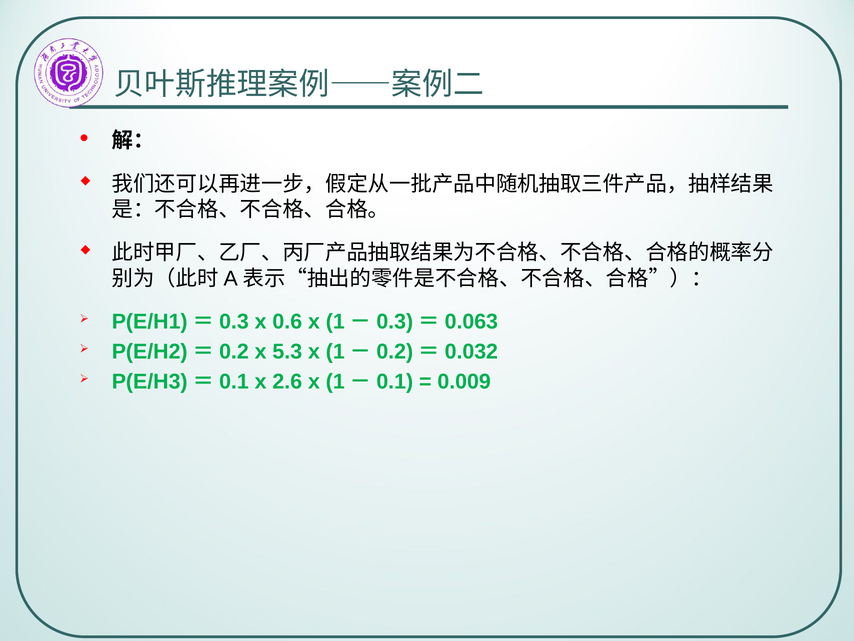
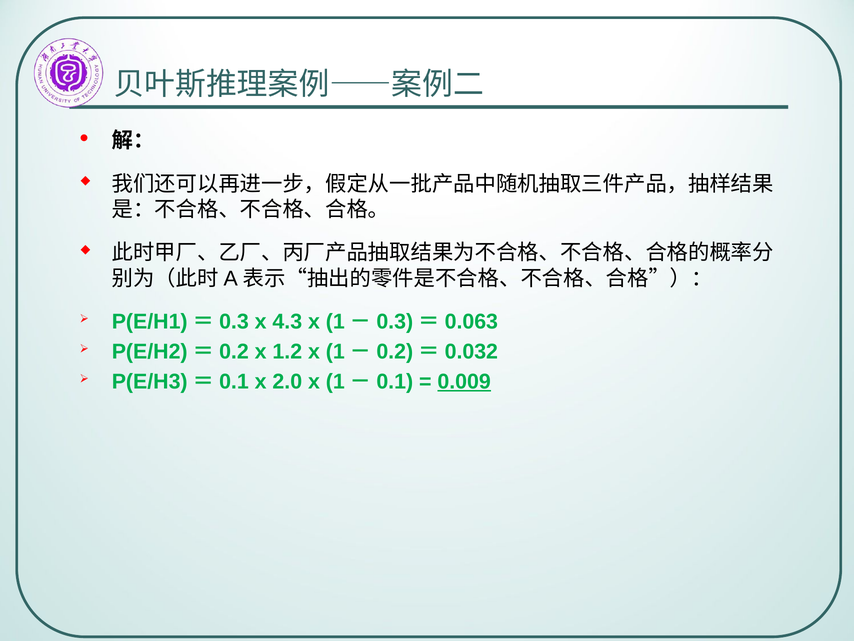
0.6: 0.6 -> 4.3
5.3: 5.3 -> 1.2
2.6: 2.6 -> 2.0
0.009 underline: none -> present
